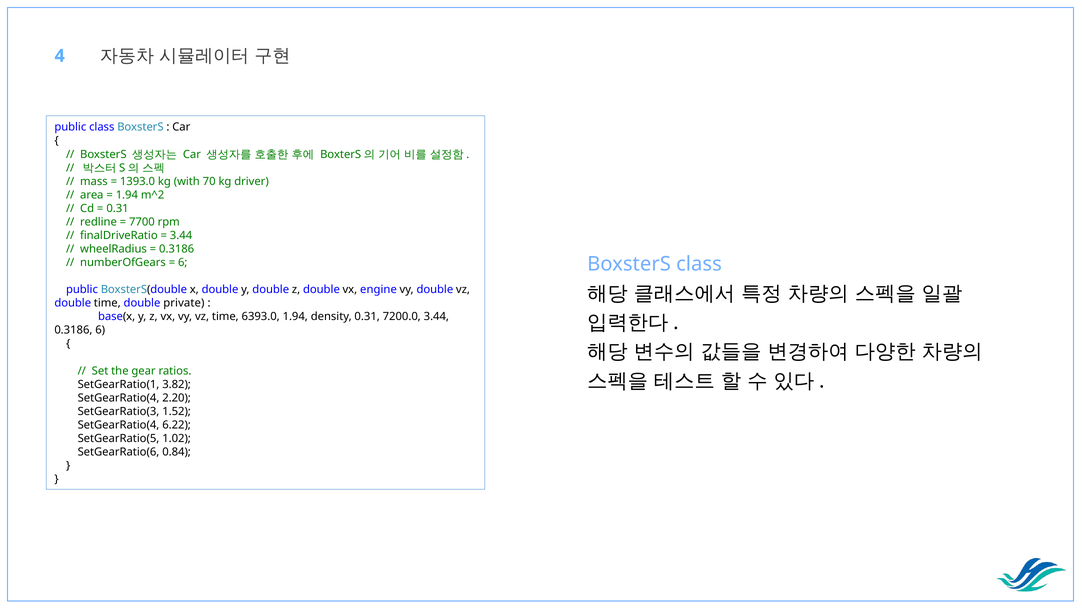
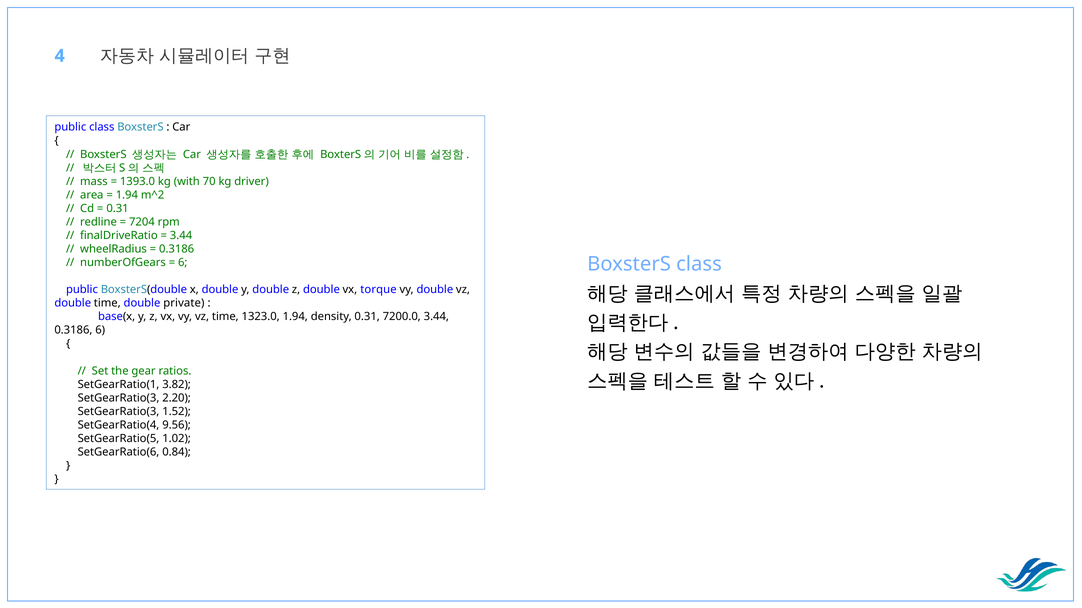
7700: 7700 -> 7204
engine: engine -> torque
6393.0: 6393.0 -> 1323.0
SetGearRatio(4 at (119, 398): SetGearRatio(4 -> SetGearRatio(3
6.22: 6.22 -> 9.56
